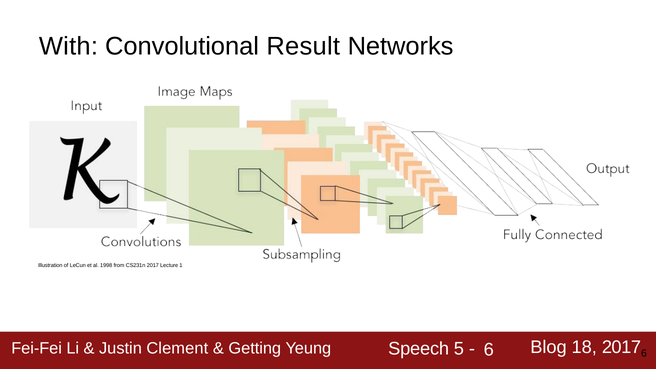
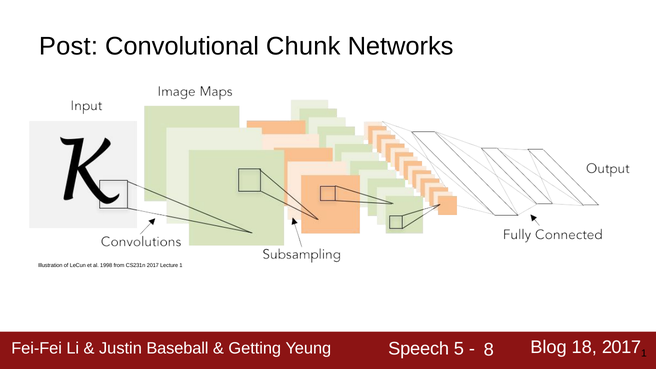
With: With -> Post
Result: Result -> Chunk
2017 6: 6 -> 1
Clement: Clement -> Baseball
Yeung 6: 6 -> 8
